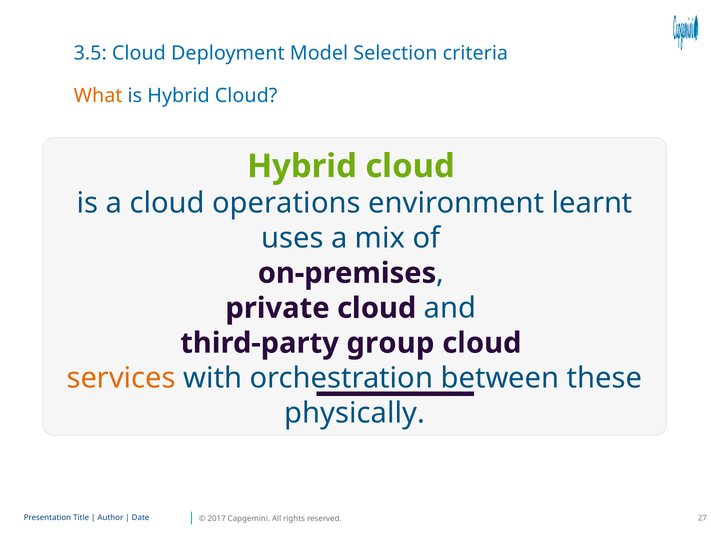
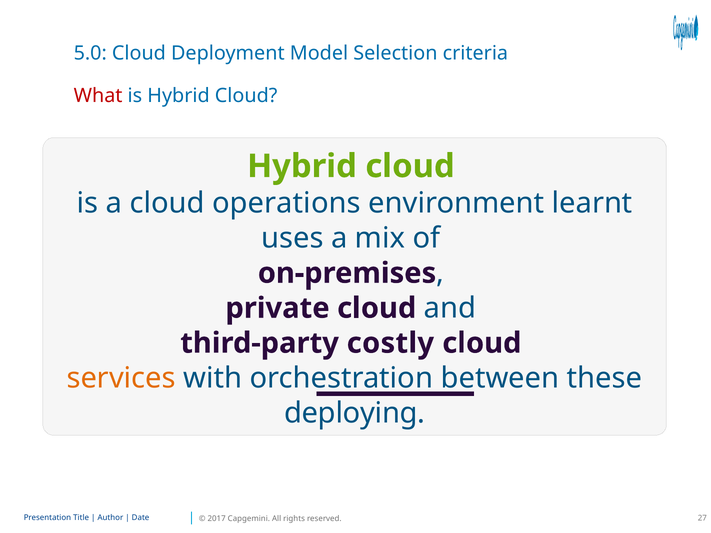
3.5: 3.5 -> 5.0
What colour: orange -> red
group: group -> costly
physically: physically -> deploying
